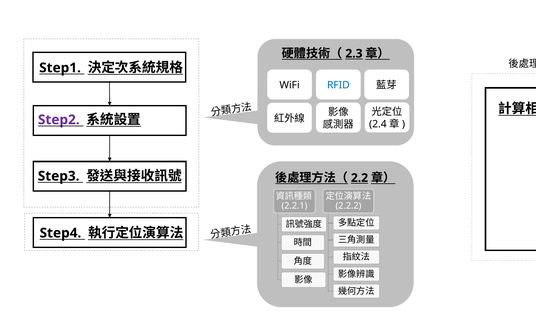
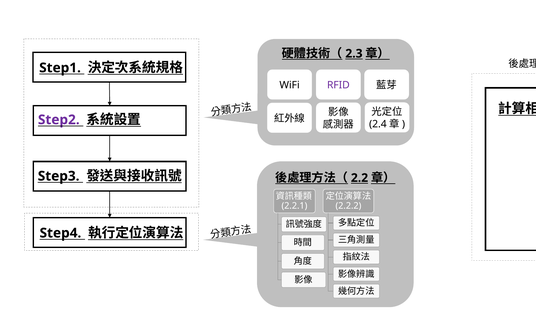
RFID colour: blue -> purple
